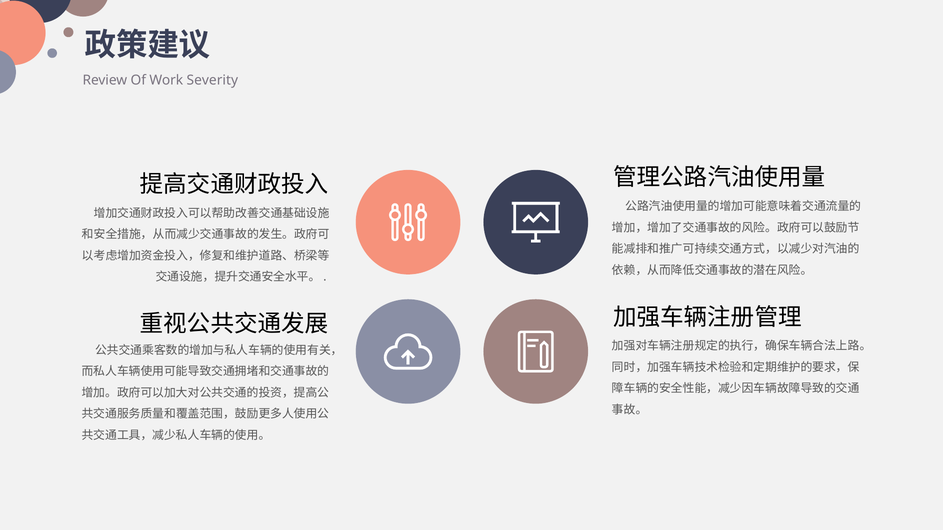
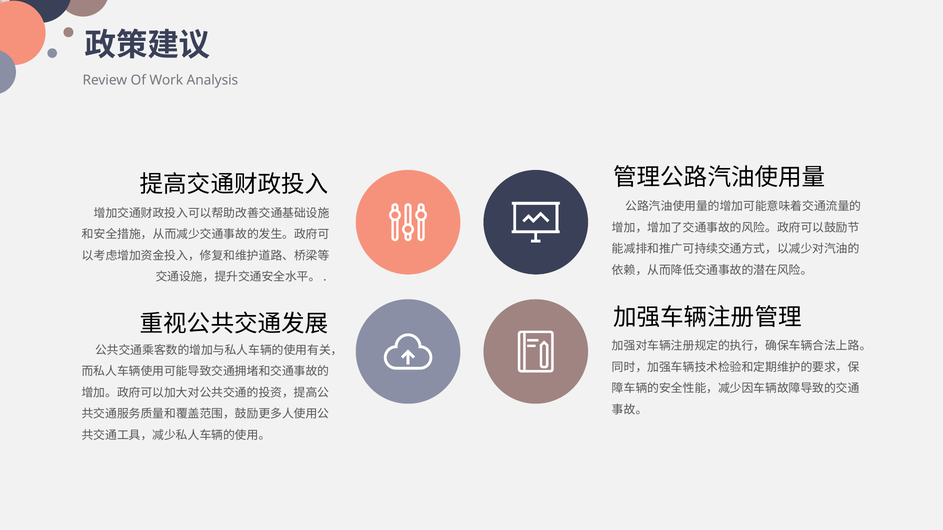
Severity: Severity -> Analysis
